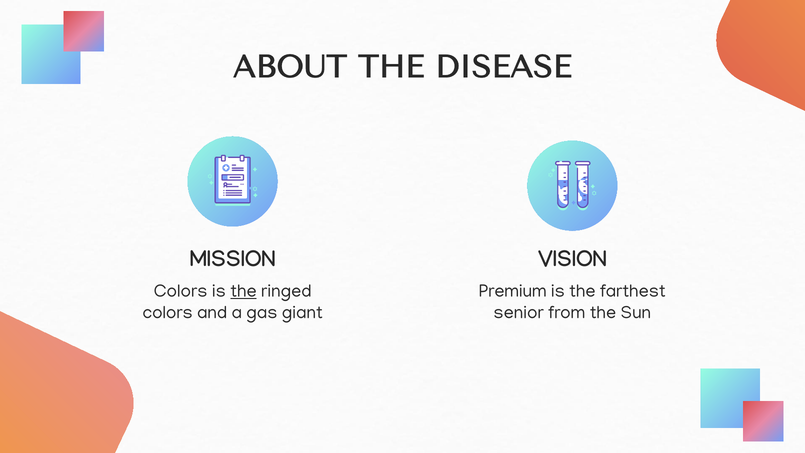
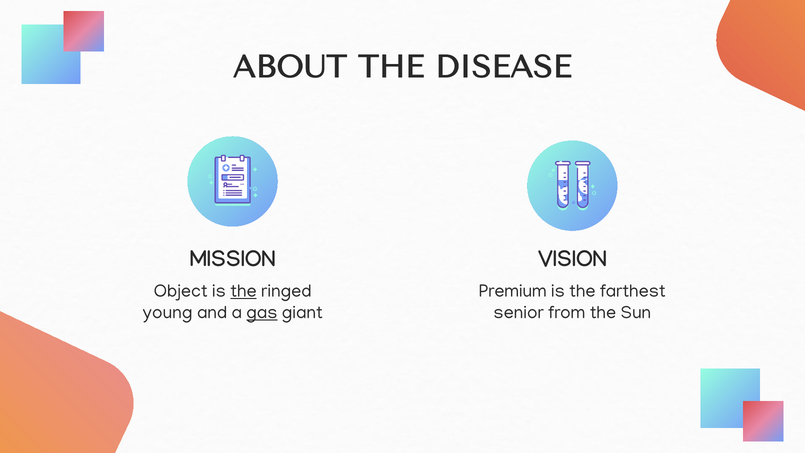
Colors at (181, 291): Colors -> Object
colors at (168, 312): colors -> young
gas underline: none -> present
